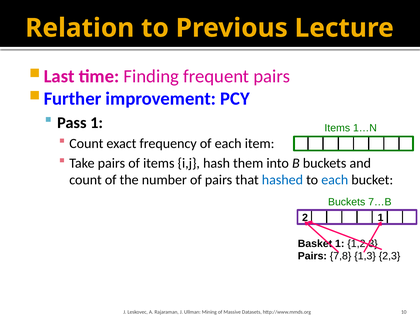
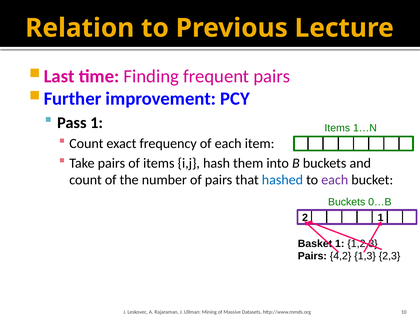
each at (335, 180) colour: blue -> purple
7…B: 7…B -> 0…B
7,8: 7,8 -> 4,2
